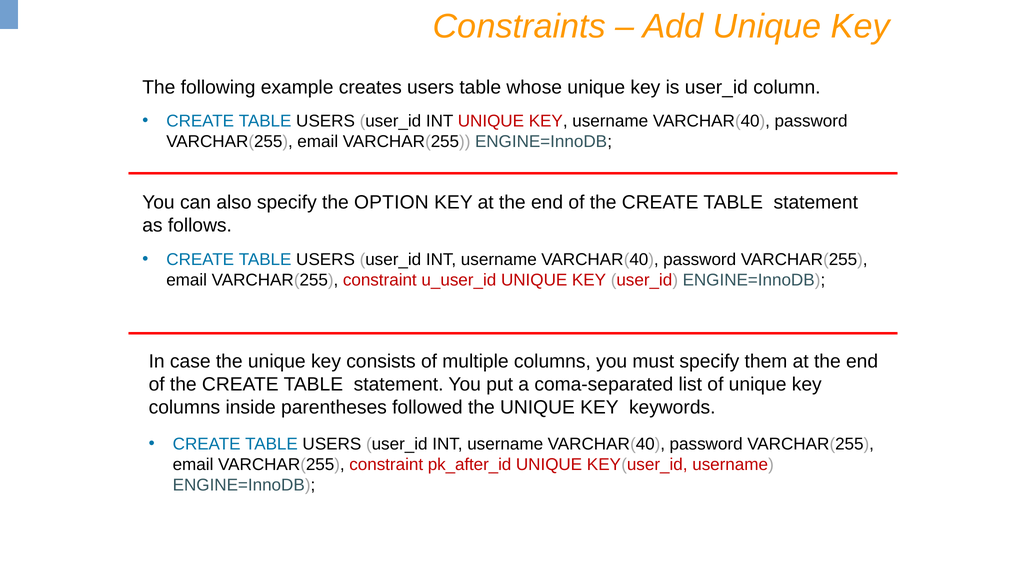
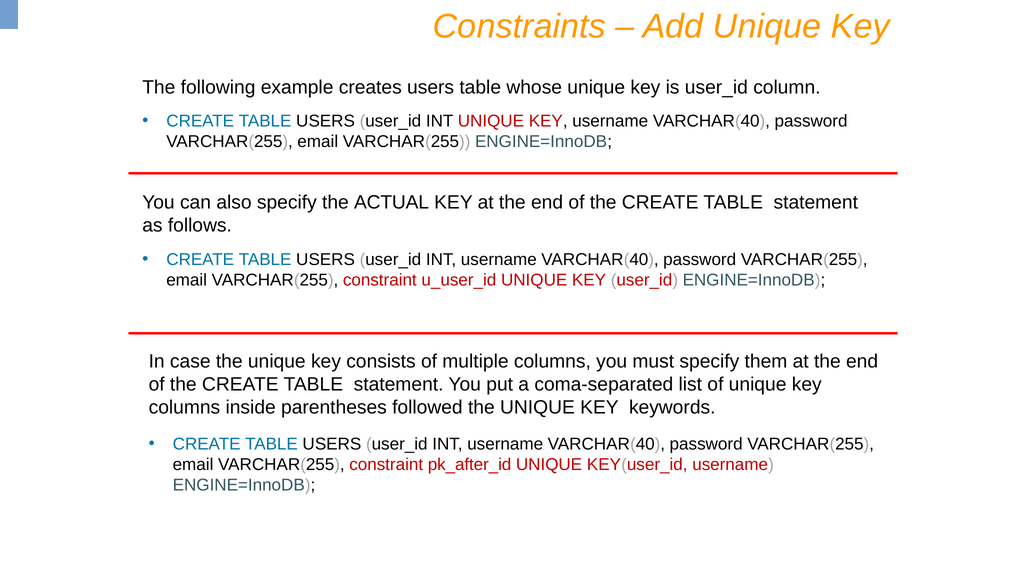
OPTION: OPTION -> ACTUAL
